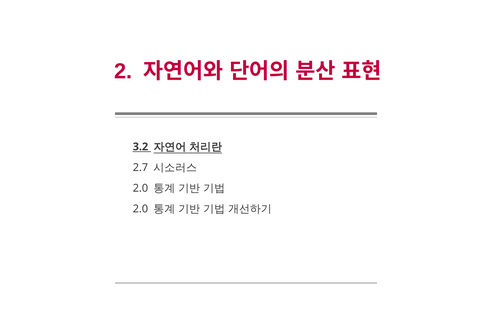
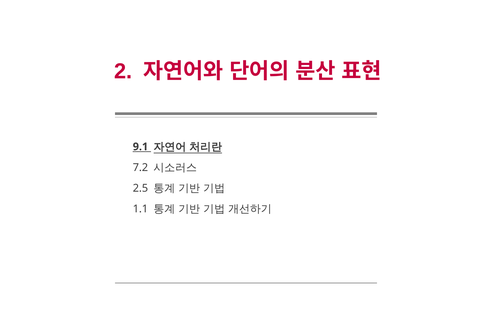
3.2: 3.2 -> 9.1
2.7: 2.7 -> 7.2
2.0 at (140, 188): 2.0 -> 2.5
2.0 at (140, 209): 2.0 -> 1.1
